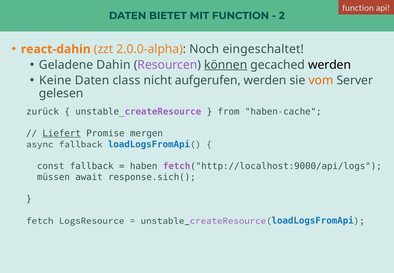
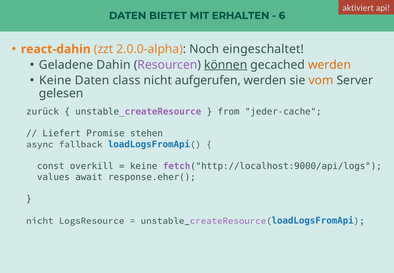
function at (358, 8): function -> aktiviert
MIT FUNCTION: FUNCTION -> ERHALTEN
2: 2 -> 6
werden at (330, 65) colour: black -> orange
haben-cache: haben-cache -> jeder-cache
Liefert underline: present -> none
mergen: mergen -> stehen
const fallback: fallback -> overkill
haben at (144, 166): haben -> keine
müssen: müssen -> values
response.sich(: response.sich( -> response.eher(
fetch at (40, 221): fetch -> nicht
